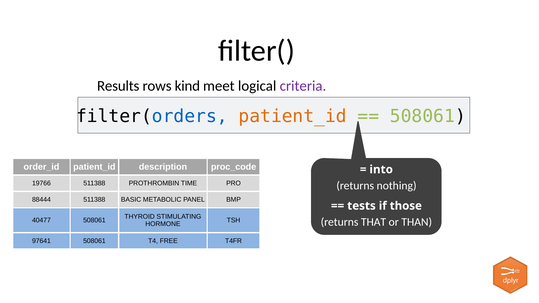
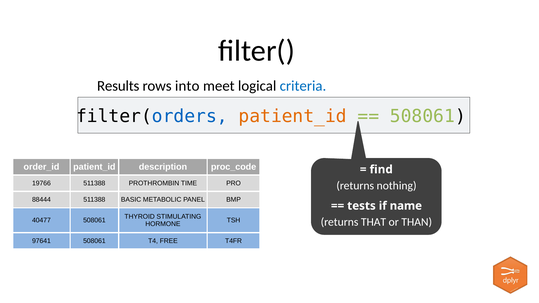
kind: kind -> into
criteria colour: purple -> blue
into: into -> find
those: those -> name
